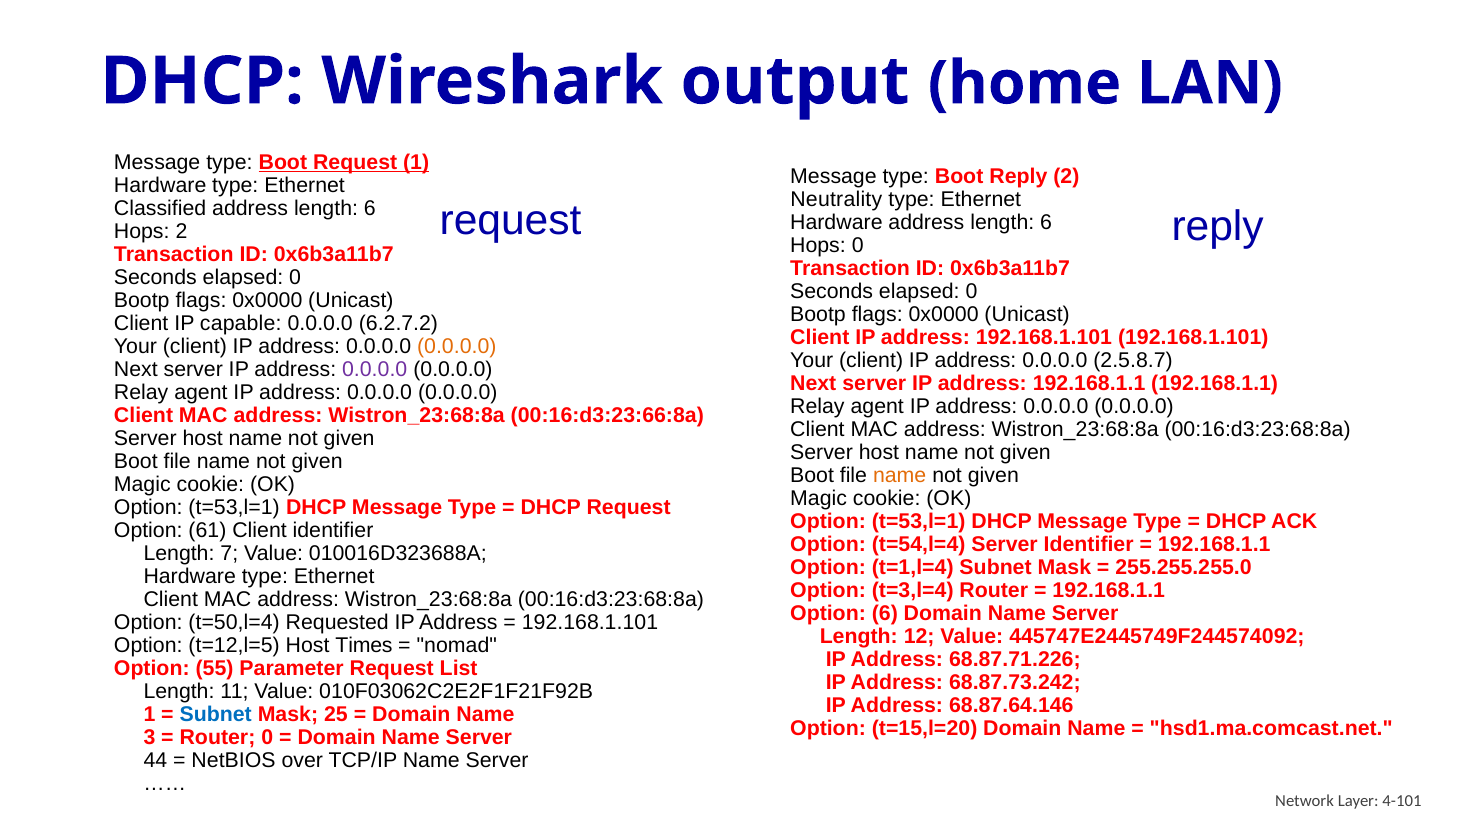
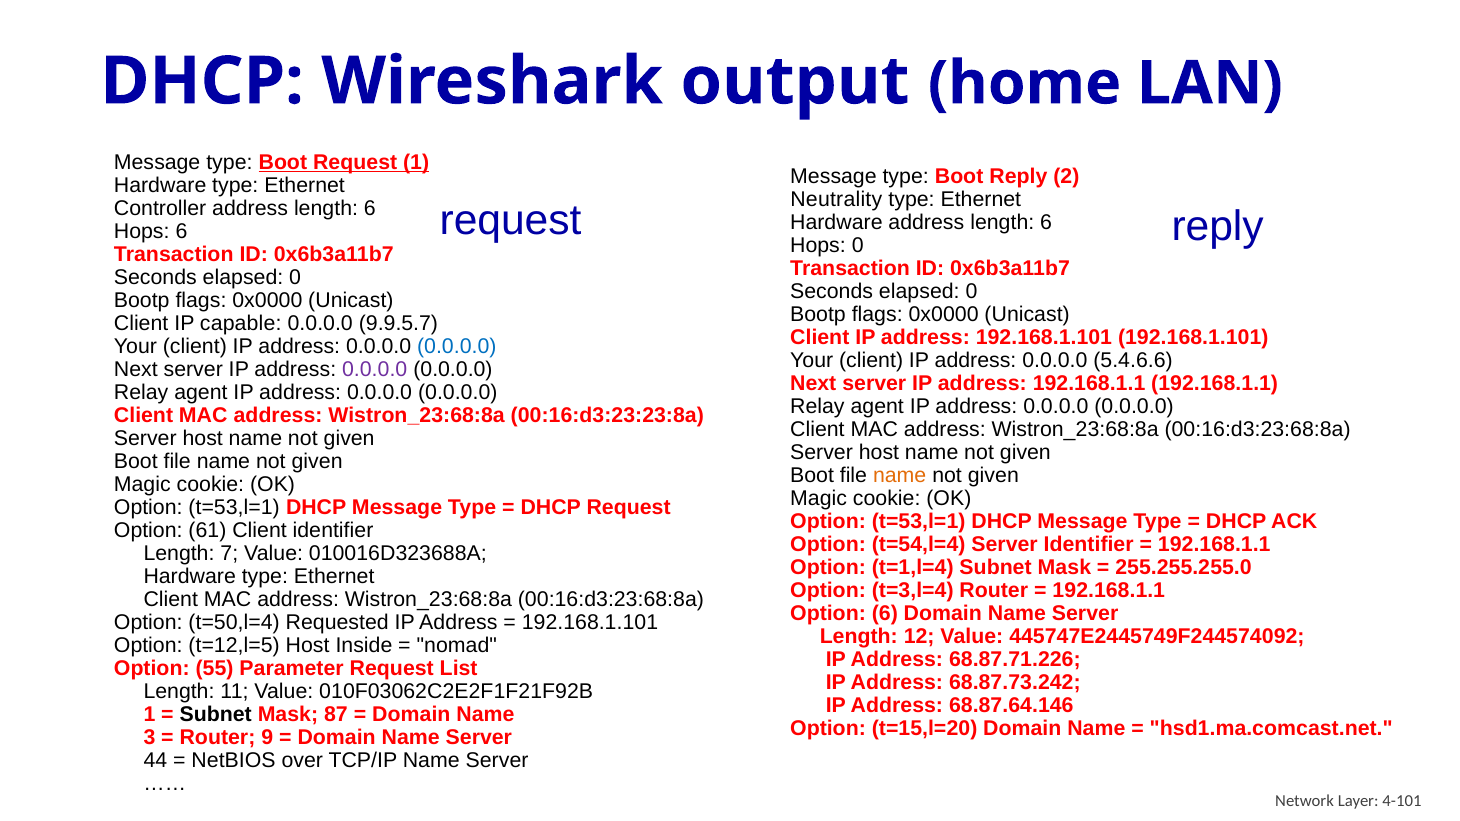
Classified: Classified -> Controller
Hops 2: 2 -> 6
6.2.7.2: 6.2.7.2 -> 9.9.5.7
0.0.0.0 at (457, 346) colour: orange -> blue
2.5.8.7: 2.5.8.7 -> 5.4.6.6
00:16:d3:23:66:8a: 00:16:d3:23:66:8a -> 00:16:d3:23:23:8a
Times: Times -> Inside
Subnet at (216, 715) colour: blue -> black
25: 25 -> 87
Router 0: 0 -> 9
